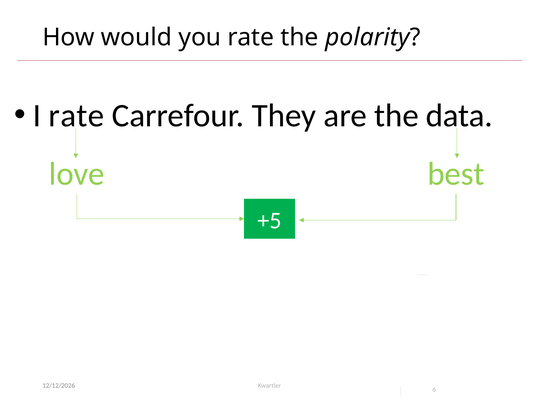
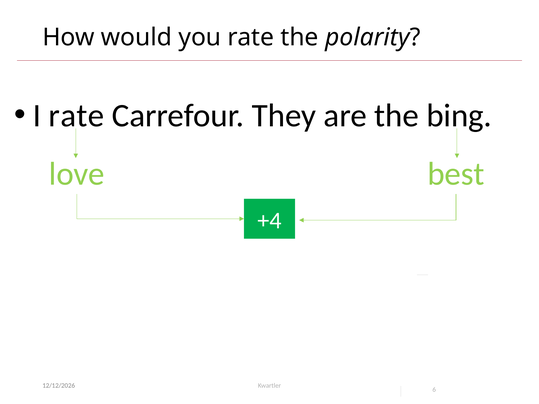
data: data -> bing
+5: +5 -> +4
